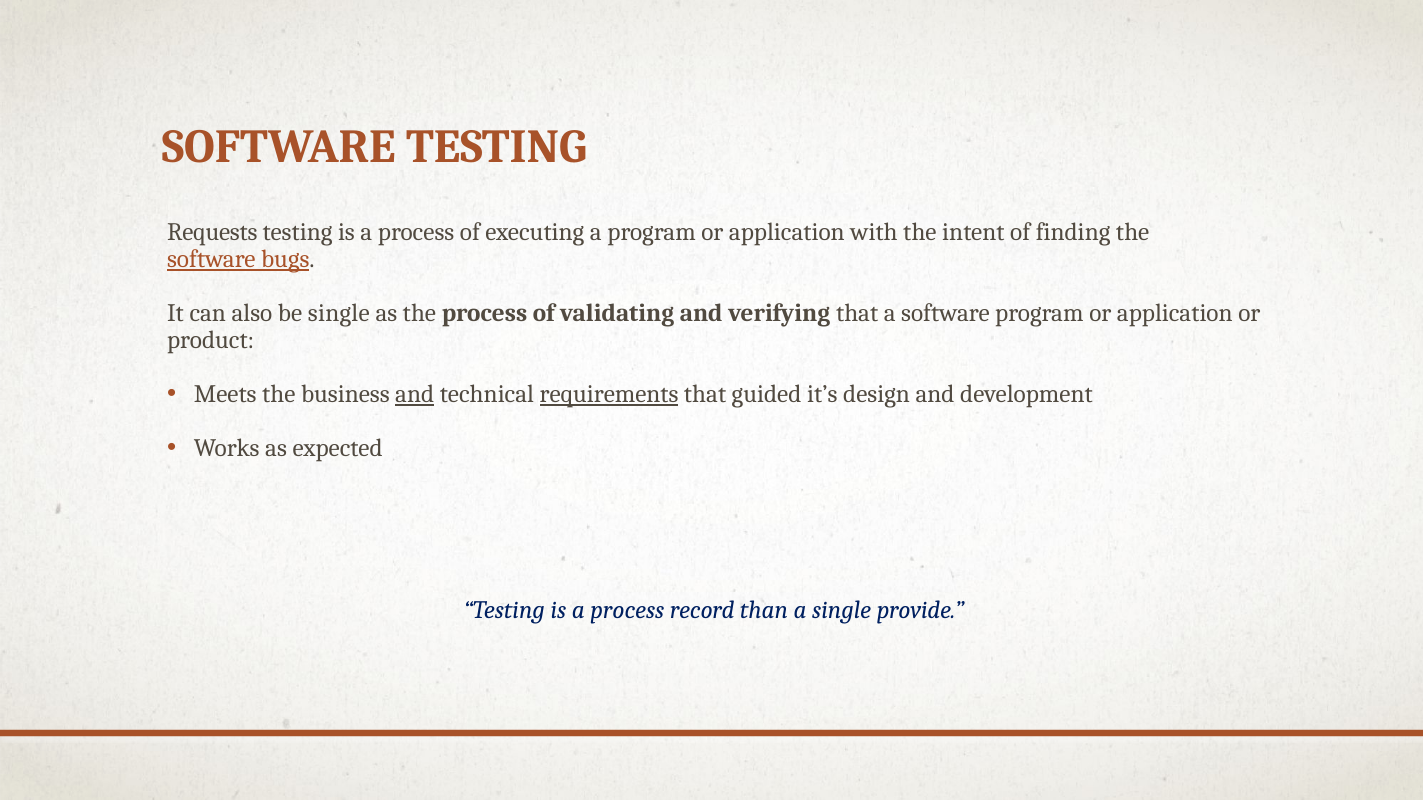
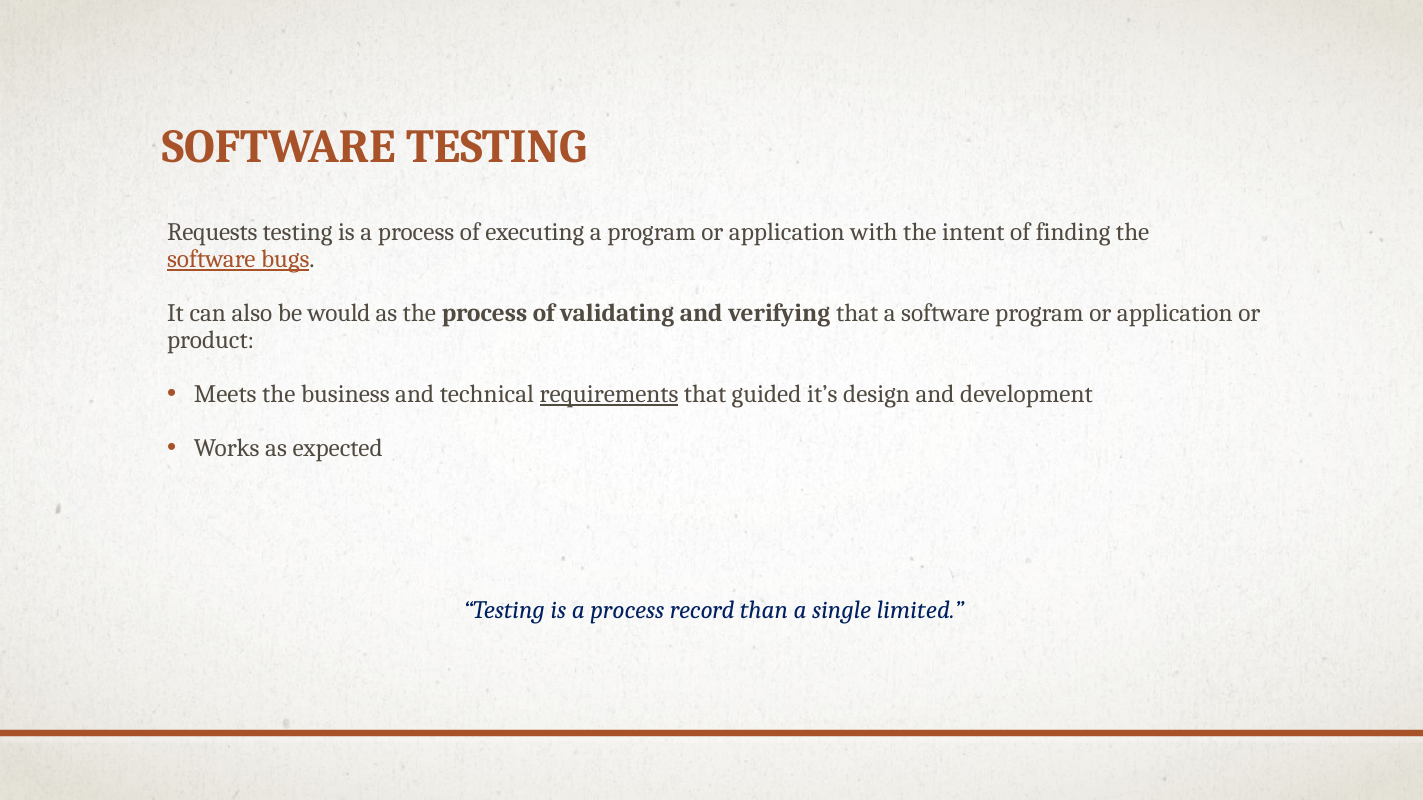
be single: single -> would
and at (415, 394) underline: present -> none
provide: provide -> limited
